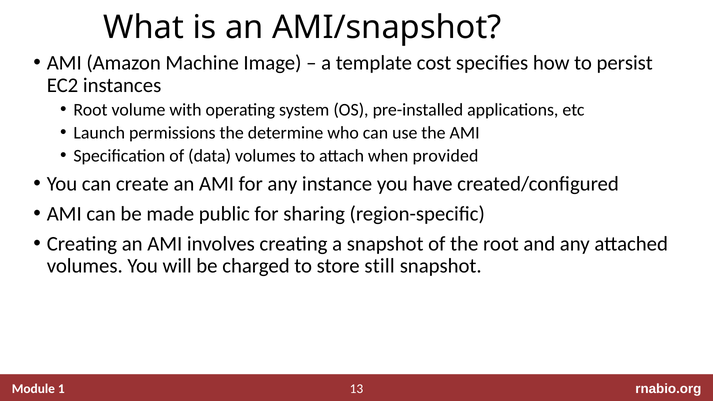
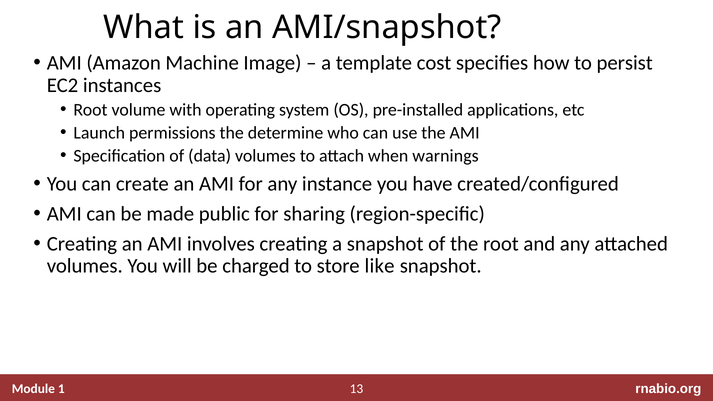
provided: provided -> warnings
still: still -> like
